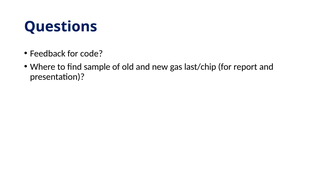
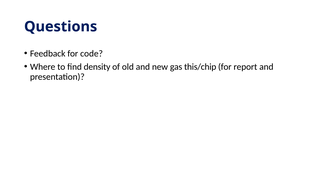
sample: sample -> density
last/chip: last/chip -> this/chip
